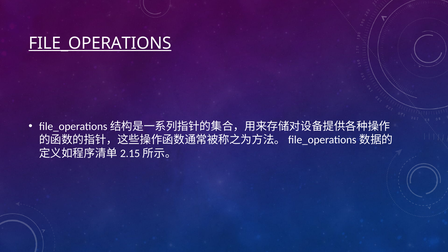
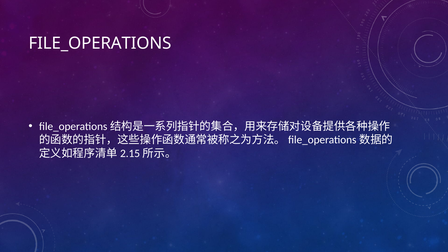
FILE_OPERATIONS underline: present -> none
